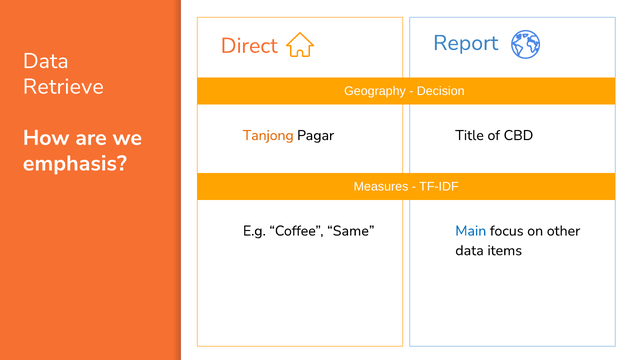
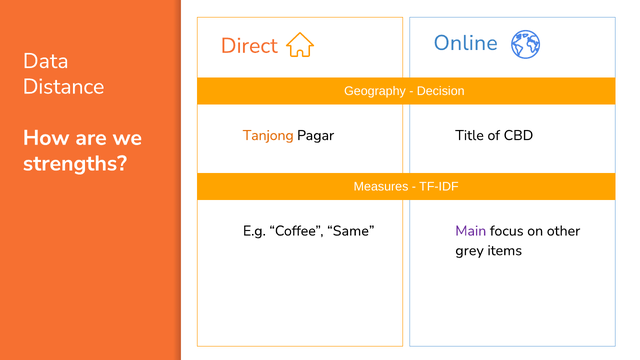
Report: Report -> Online
Retrieve: Retrieve -> Distance
emphasis: emphasis -> strengths
Main colour: blue -> purple
data at (470, 251): data -> grey
